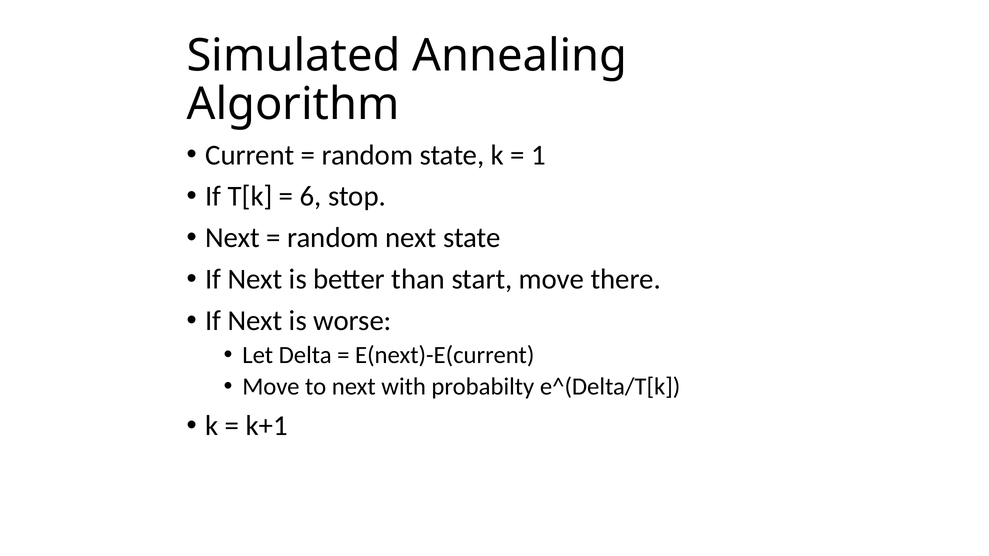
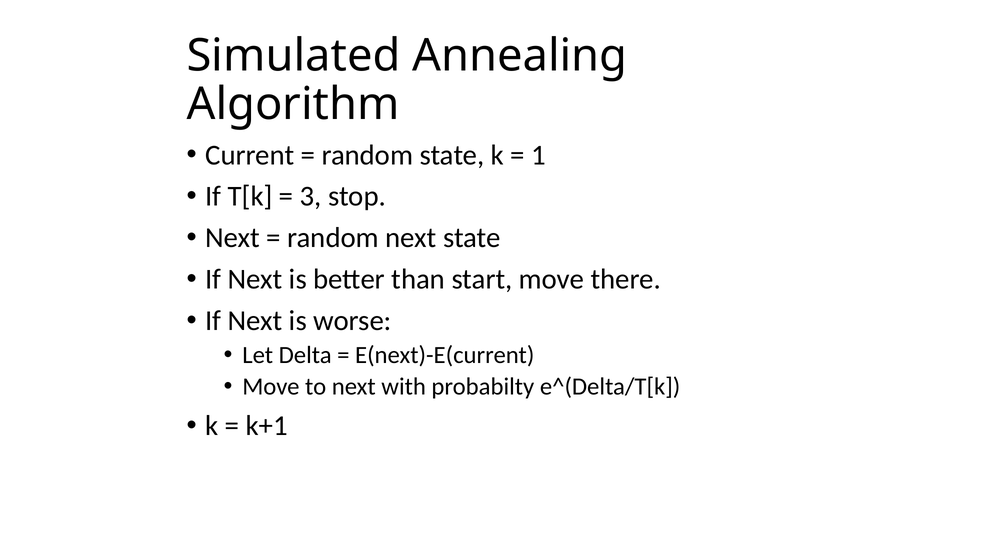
6: 6 -> 3
